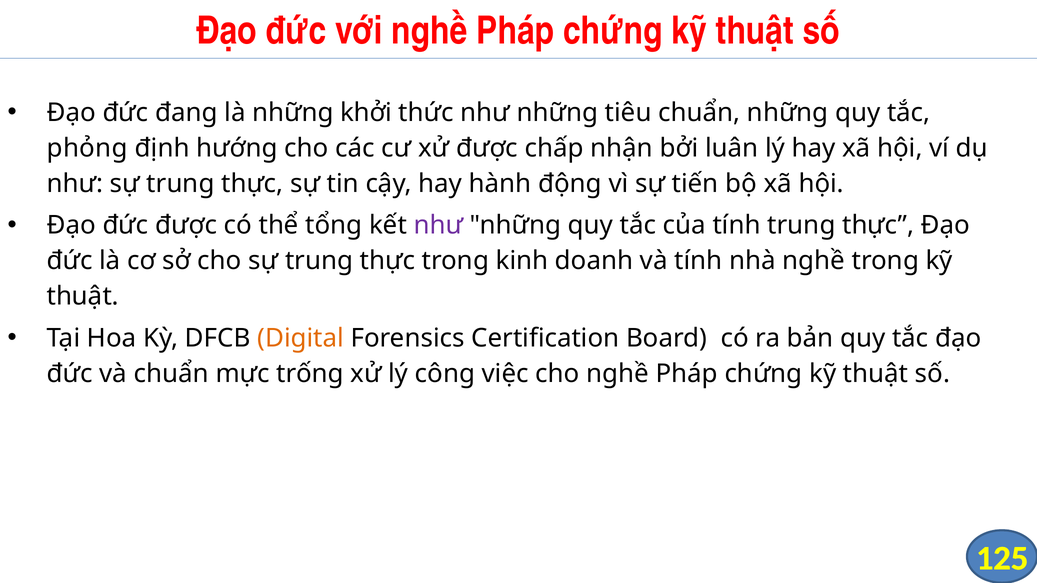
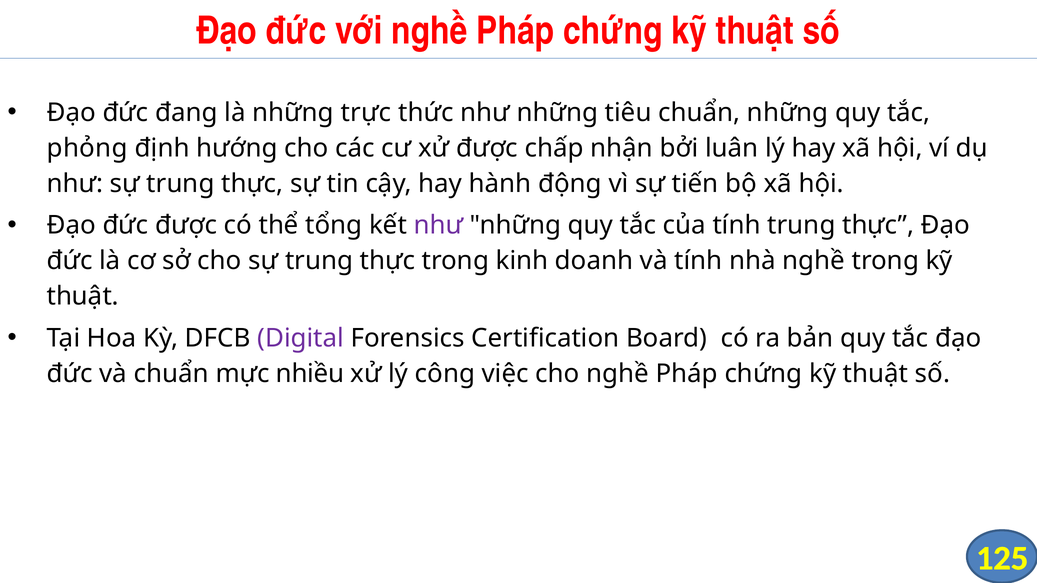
khởi: khởi -> trực
Digital colour: orange -> purple
trống: trống -> nhiều
